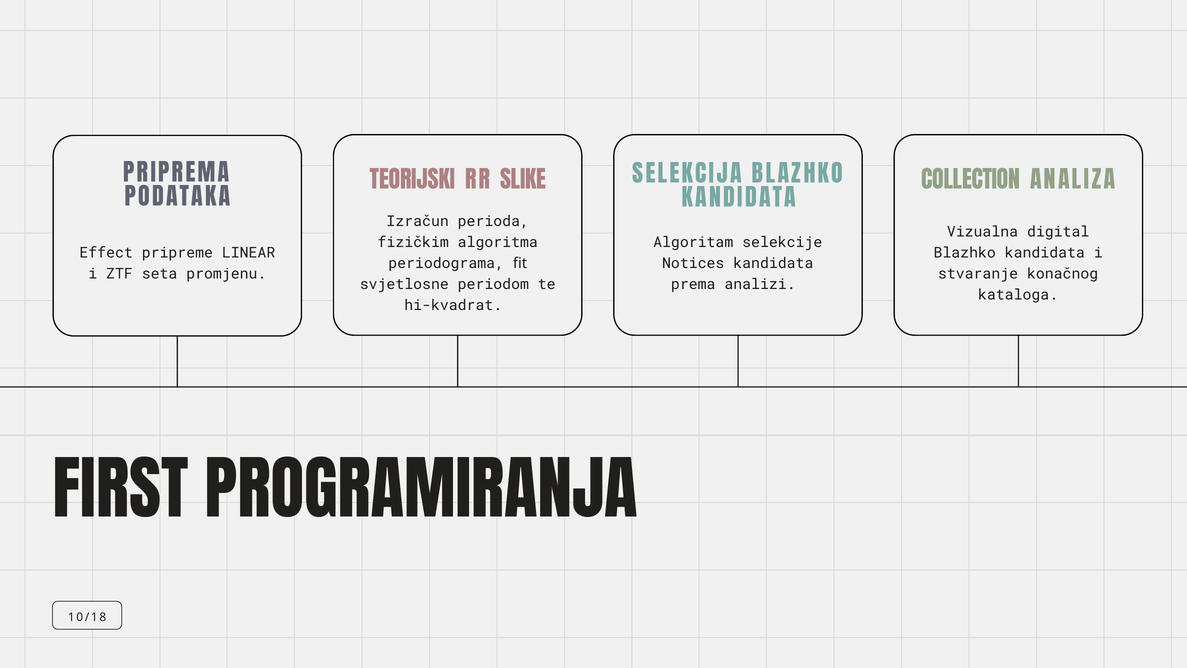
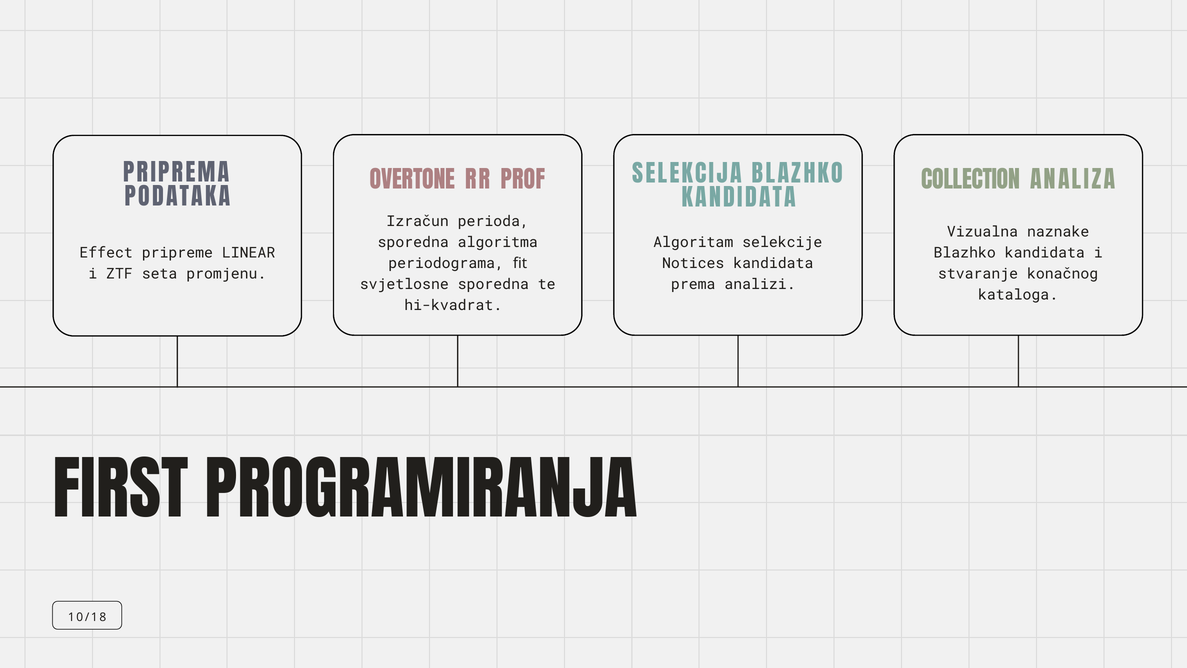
TEORIJSKI: TEORIJSKI -> OVERTONE
SLIKE: SLIKE -> PROF
digital: digital -> naznake
fizičkim at (413, 242): fizičkim -> sporedna
svjetlosne periodom: periodom -> sporedna
